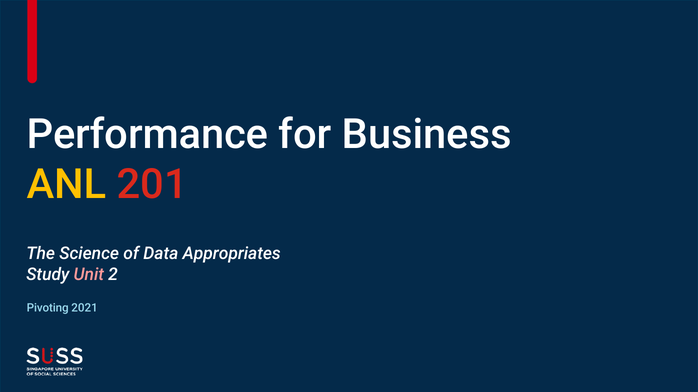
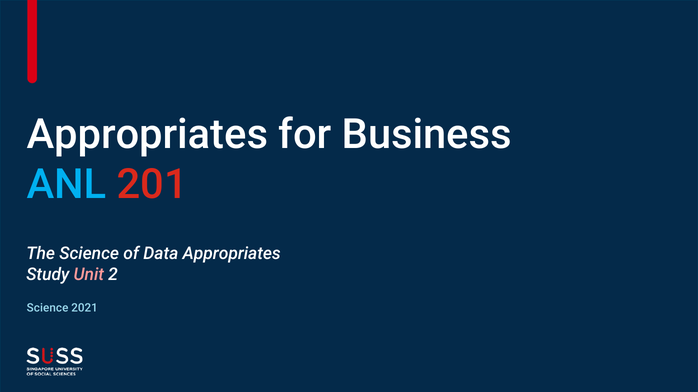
Performance at (147, 135): Performance -> Appropriates
ANL colour: yellow -> light blue
Pivoting at (48, 309): Pivoting -> Science
